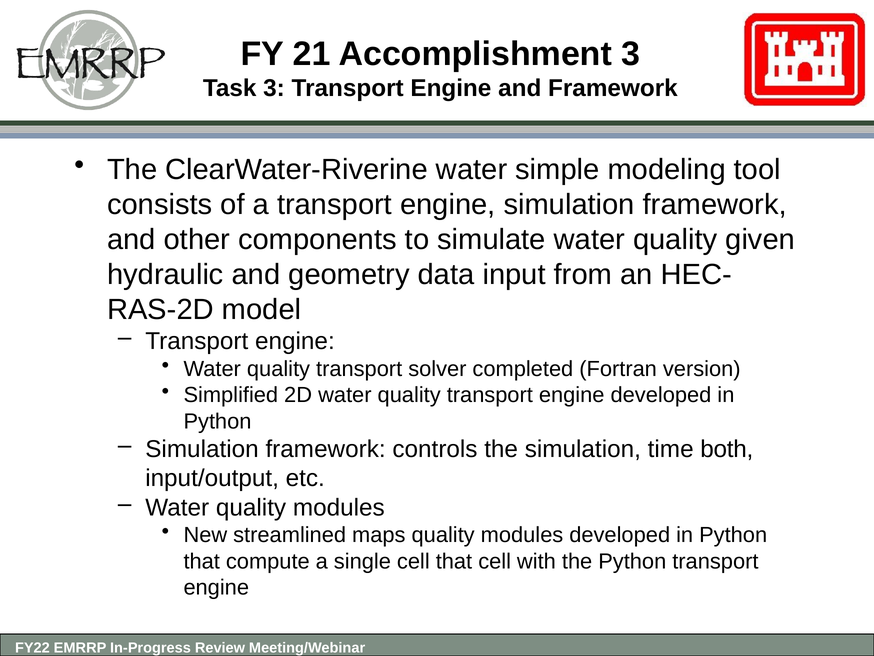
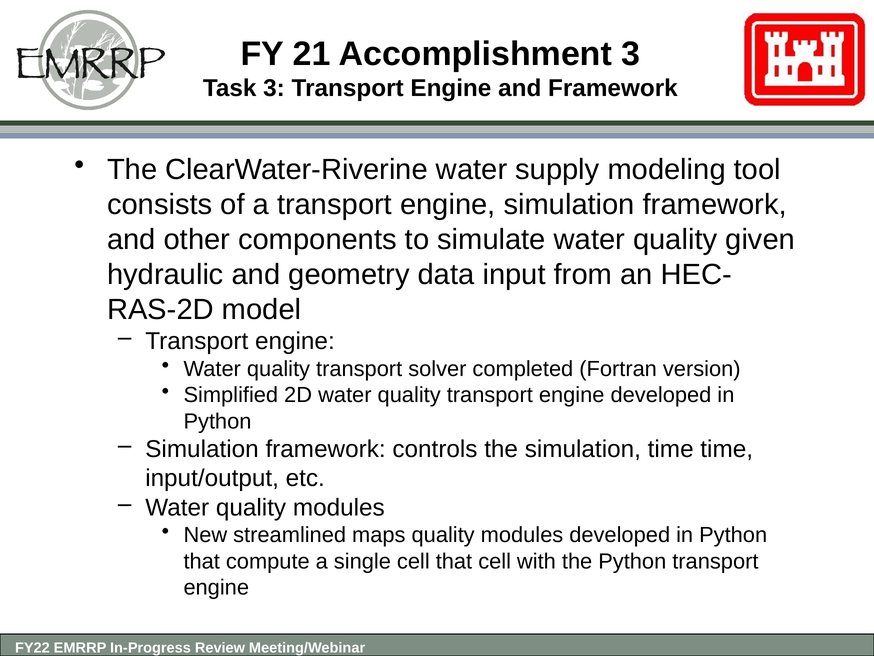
simple: simple -> supply
time both: both -> time
